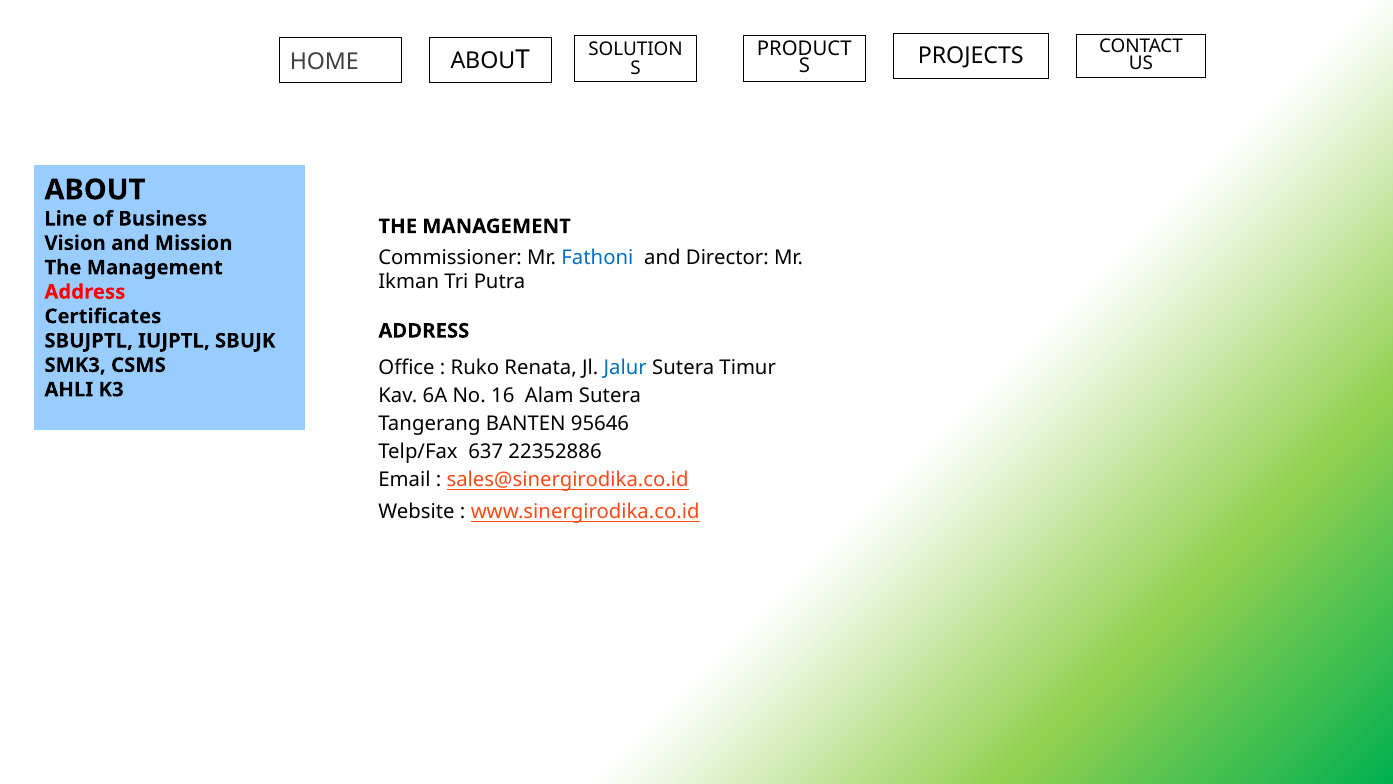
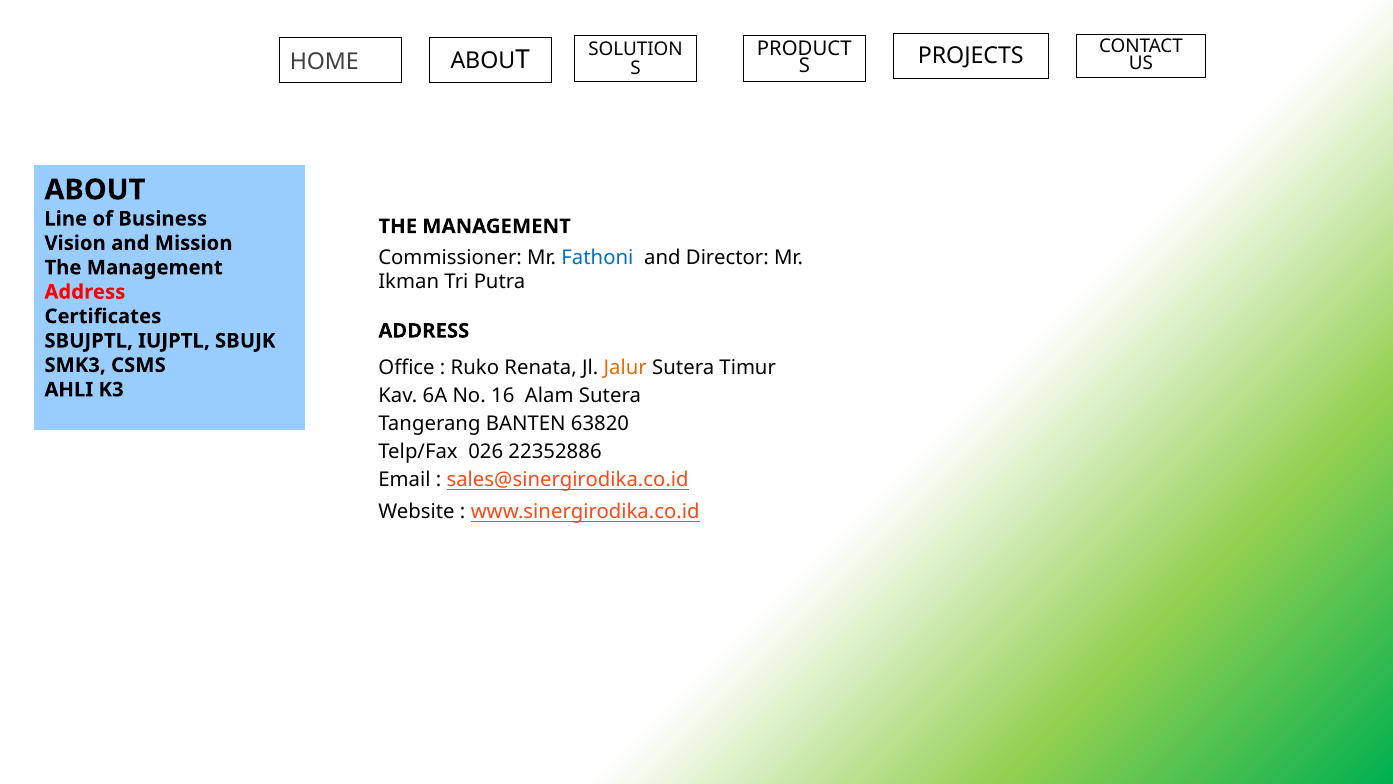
Jalur colour: blue -> orange
95646: 95646 -> 63820
637: 637 -> 026
